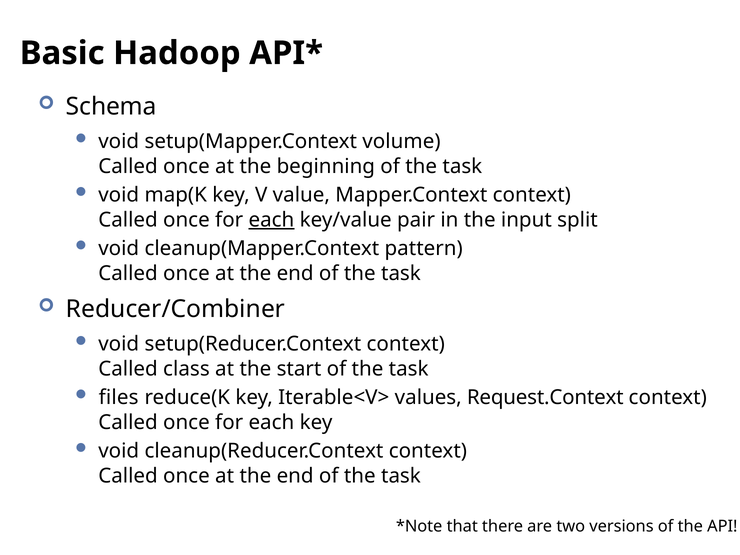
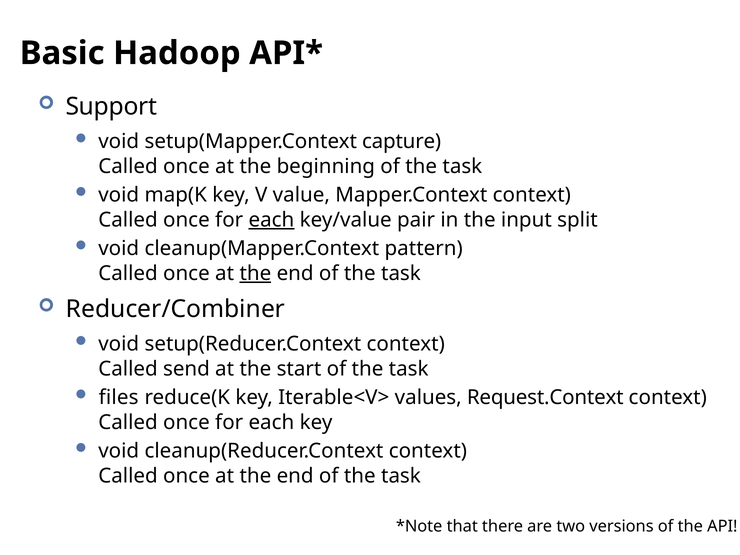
Schema: Schema -> Support
volume: volume -> capture
the at (255, 273) underline: none -> present
class: class -> send
